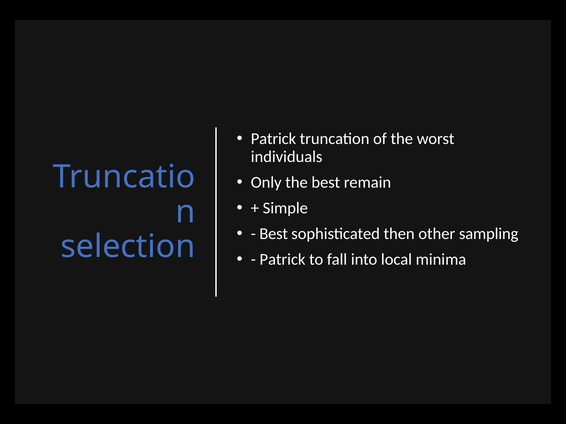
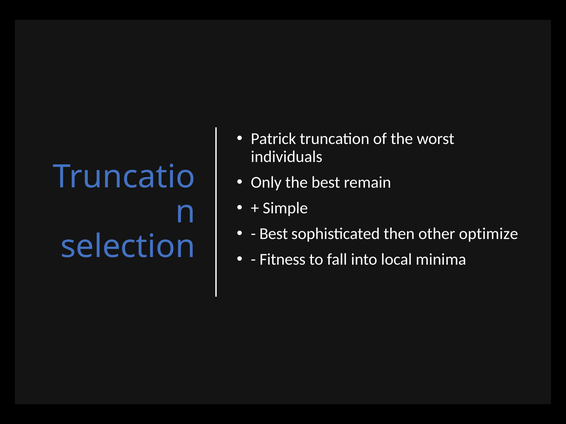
sampling: sampling -> optimize
Patrick at (283, 260): Patrick -> Fitness
